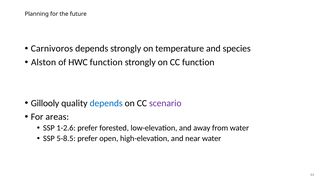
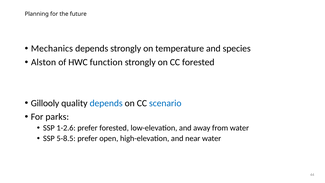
Carnivoros: Carnivoros -> Mechanics
CC function: function -> forested
scenario colour: purple -> blue
areas: areas -> parks
